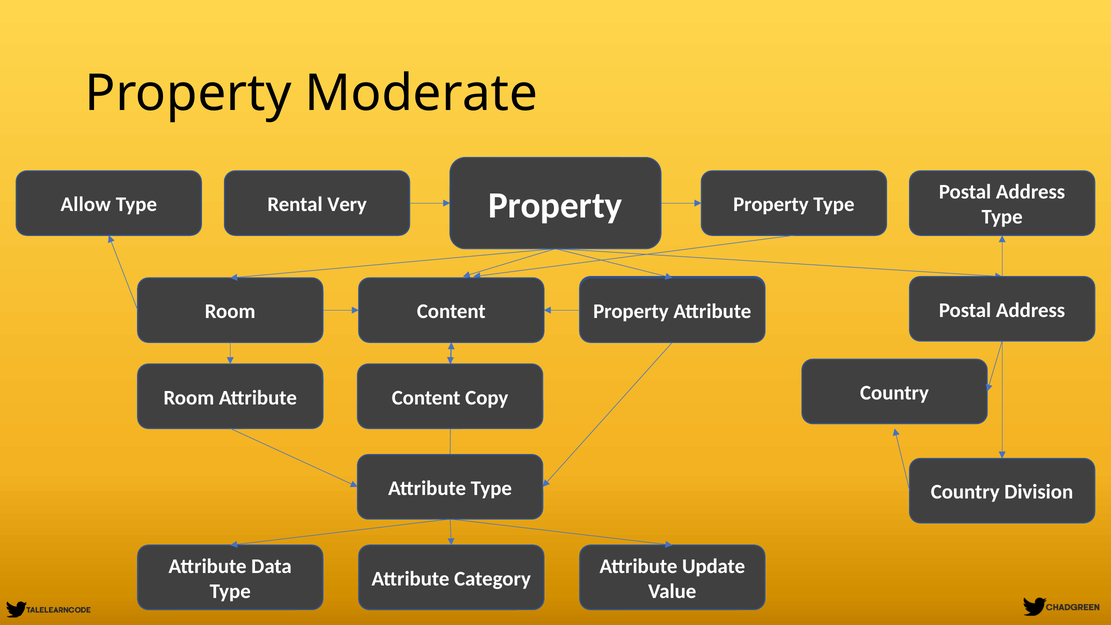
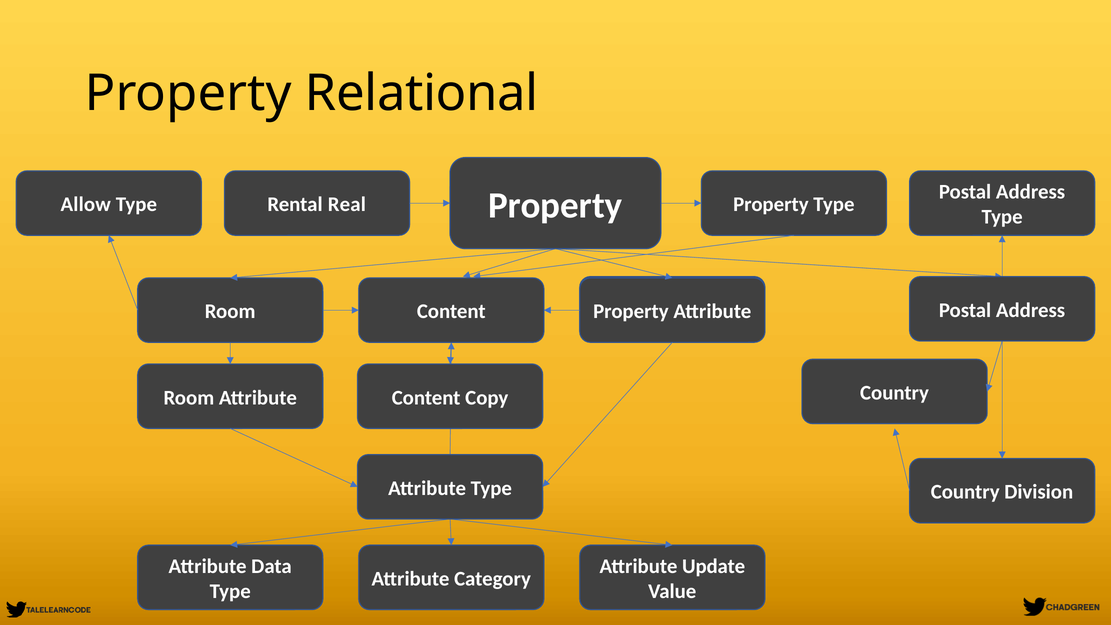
Moderate: Moderate -> Relational
Very: Very -> Real
